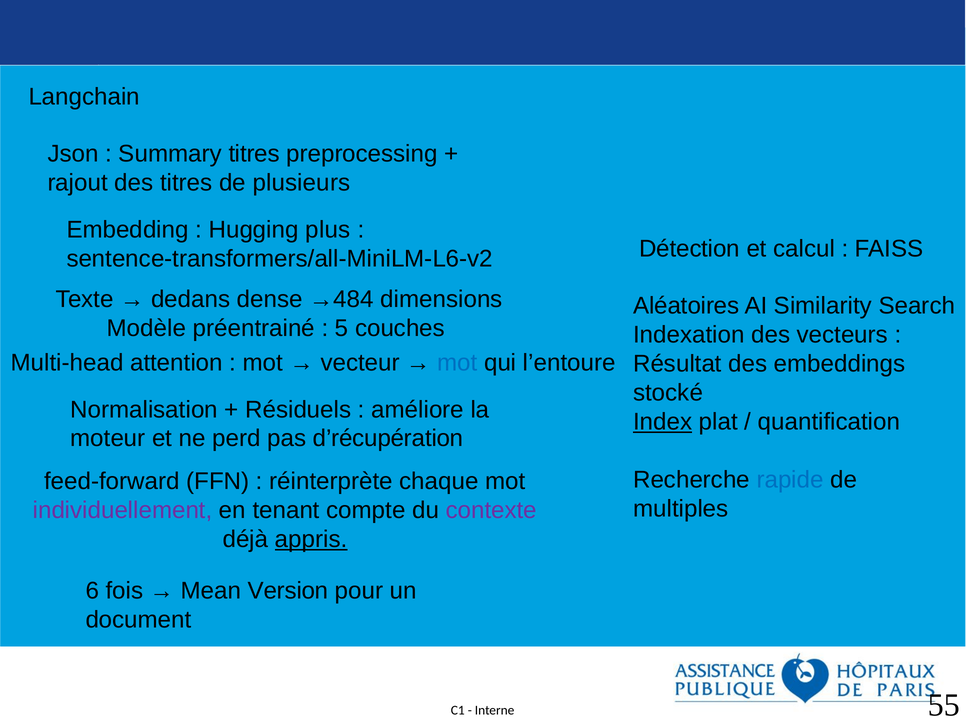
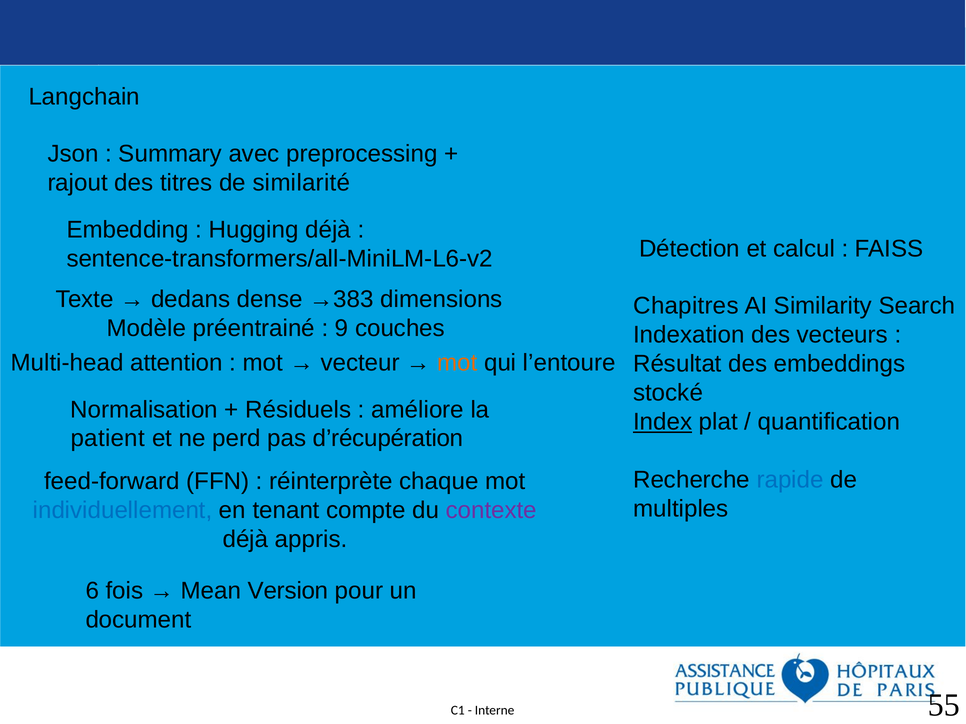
Summary titres: titres -> avec
plusieurs: plusieurs -> similarité
Hugging plus: plus -> déjà
→484: →484 -> →383
Aléatoires: Aléatoires -> Chapitres
5: 5 -> 9
mot at (457, 363) colour: blue -> orange
moteur: moteur -> patient
individuellement colour: purple -> blue
appris underline: present -> none
